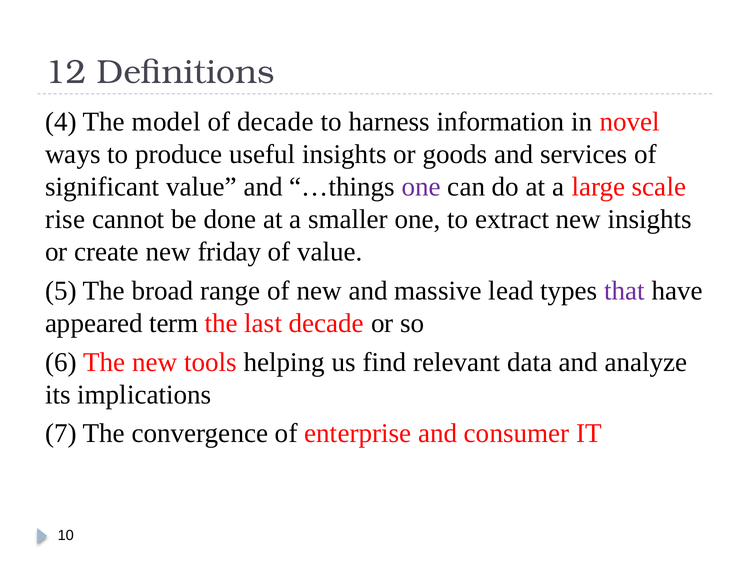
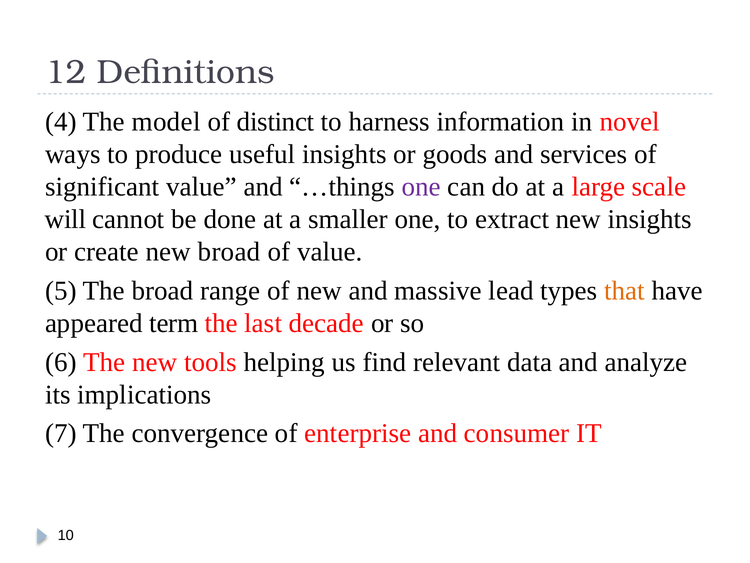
of decade: decade -> distinct
rise: rise -> will
new friday: friday -> broad
that colour: purple -> orange
